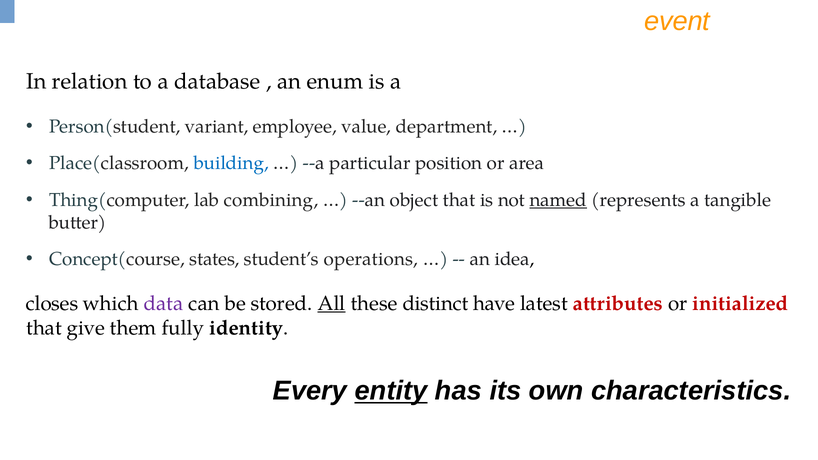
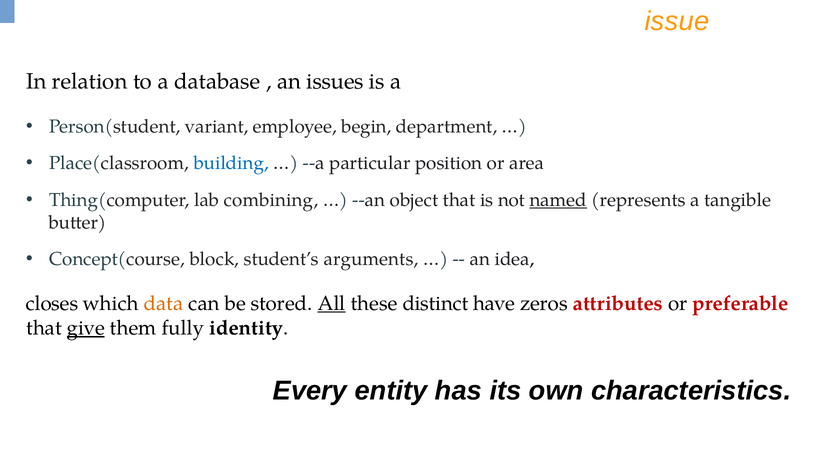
event: event -> issue
enum: enum -> issues
value: value -> begin
states: states -> block
operations: operations -> arguments
data colour: purple -> orange
latest: latest -> zeros
initialized: initialized -> preferable
give underline: none -> present
entity underline: present -> none
